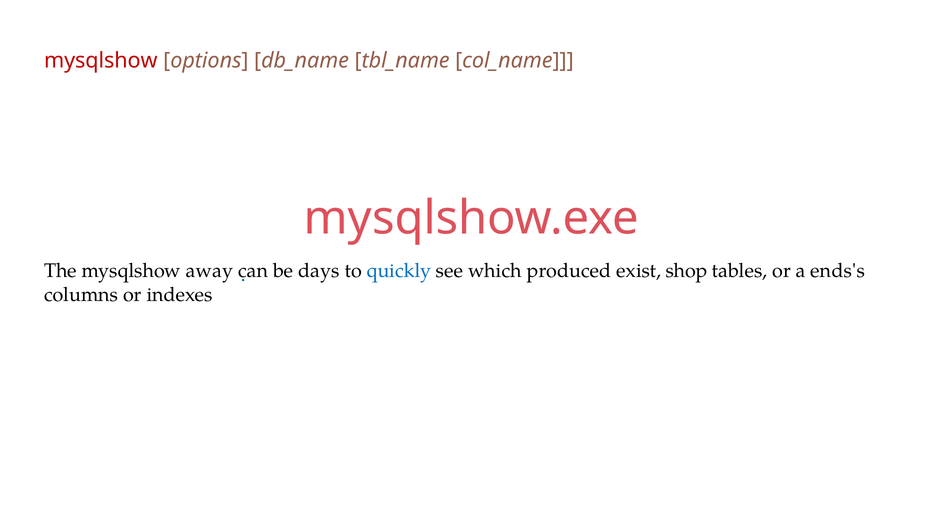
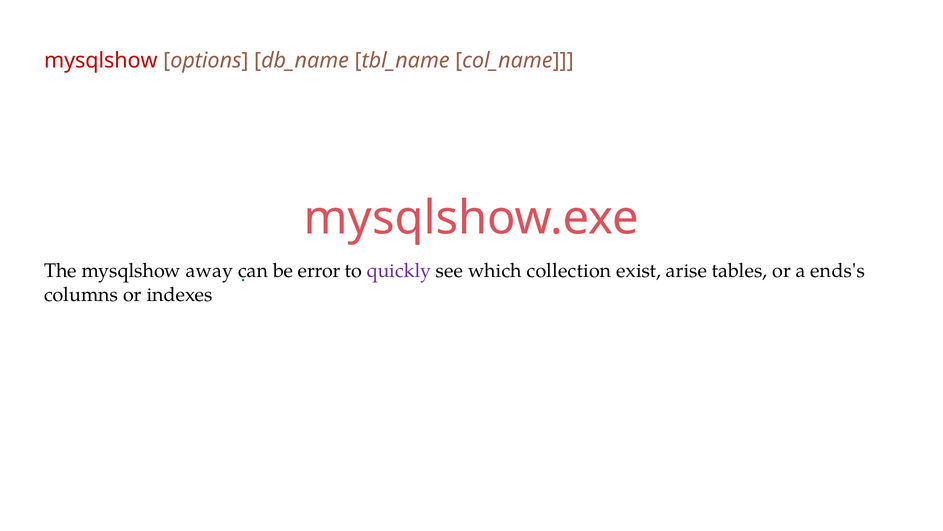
days: days -> error
quickly colour: blue -> purple
produced: produced -> collection
shop: shop -> arise
